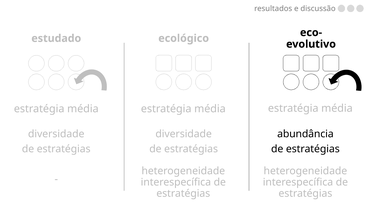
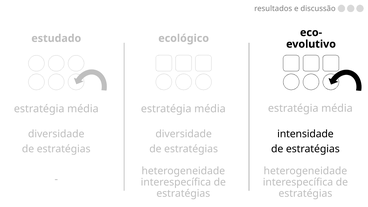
abundância: abundância -> intensidade
